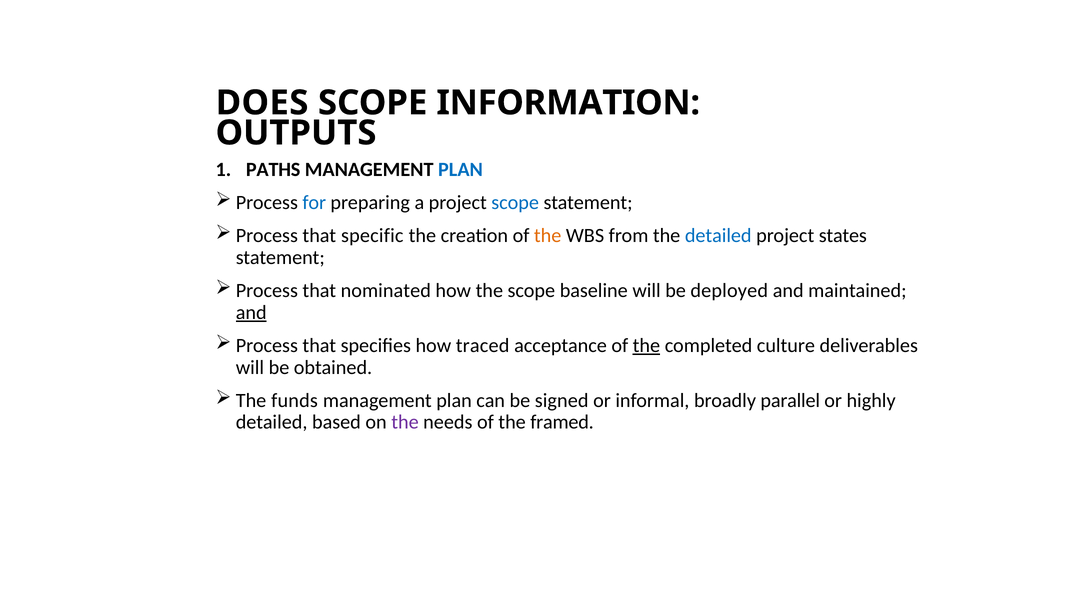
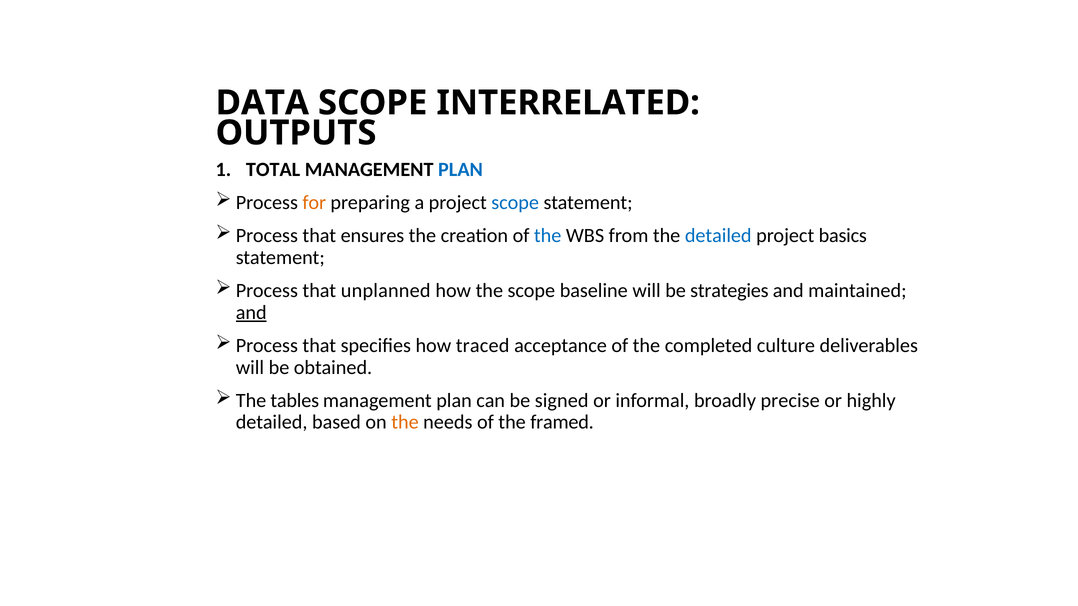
DOES: DOES -> DATA
INFORMATION: INFORMATION -> INTERRELATED
PATHS: PATHS -> TOTAL
for colour: blue -> orange
specific: specific -> ensures
the at (548, 236) colour: orange -> blue
states: states -> basics
nominated: nominated -> unplanned
deployed: deployed -> strategies
the at (646, 346) underline: present -> none
funds: funds -> tables
parallel: parallel -> precise
the at (405, 422) colour: purple -> orange
